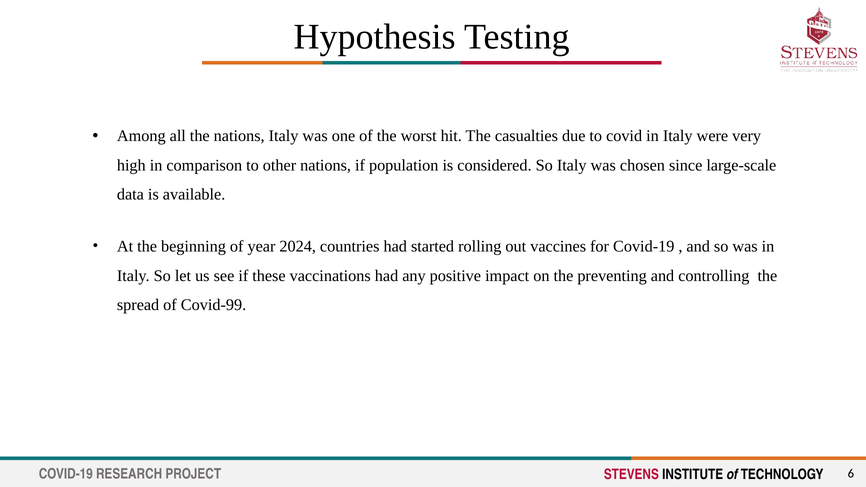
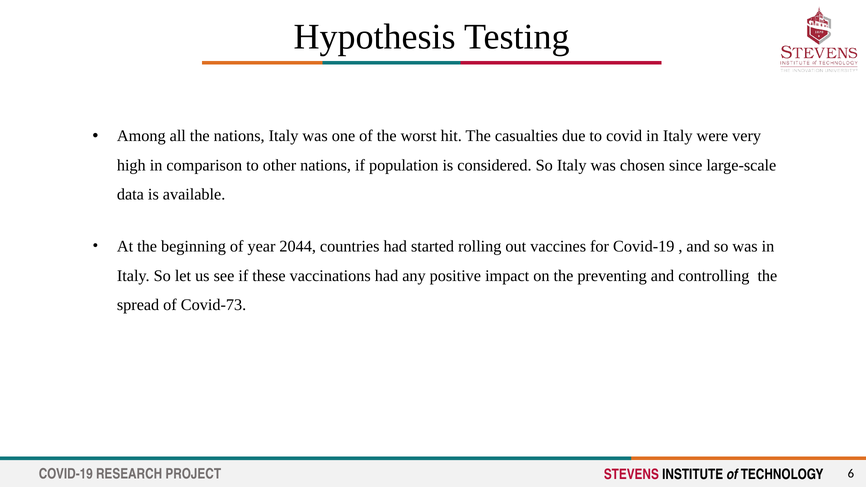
2024: 2024 -> 2044
Covid-99: Covid-99 -> Covid-73
